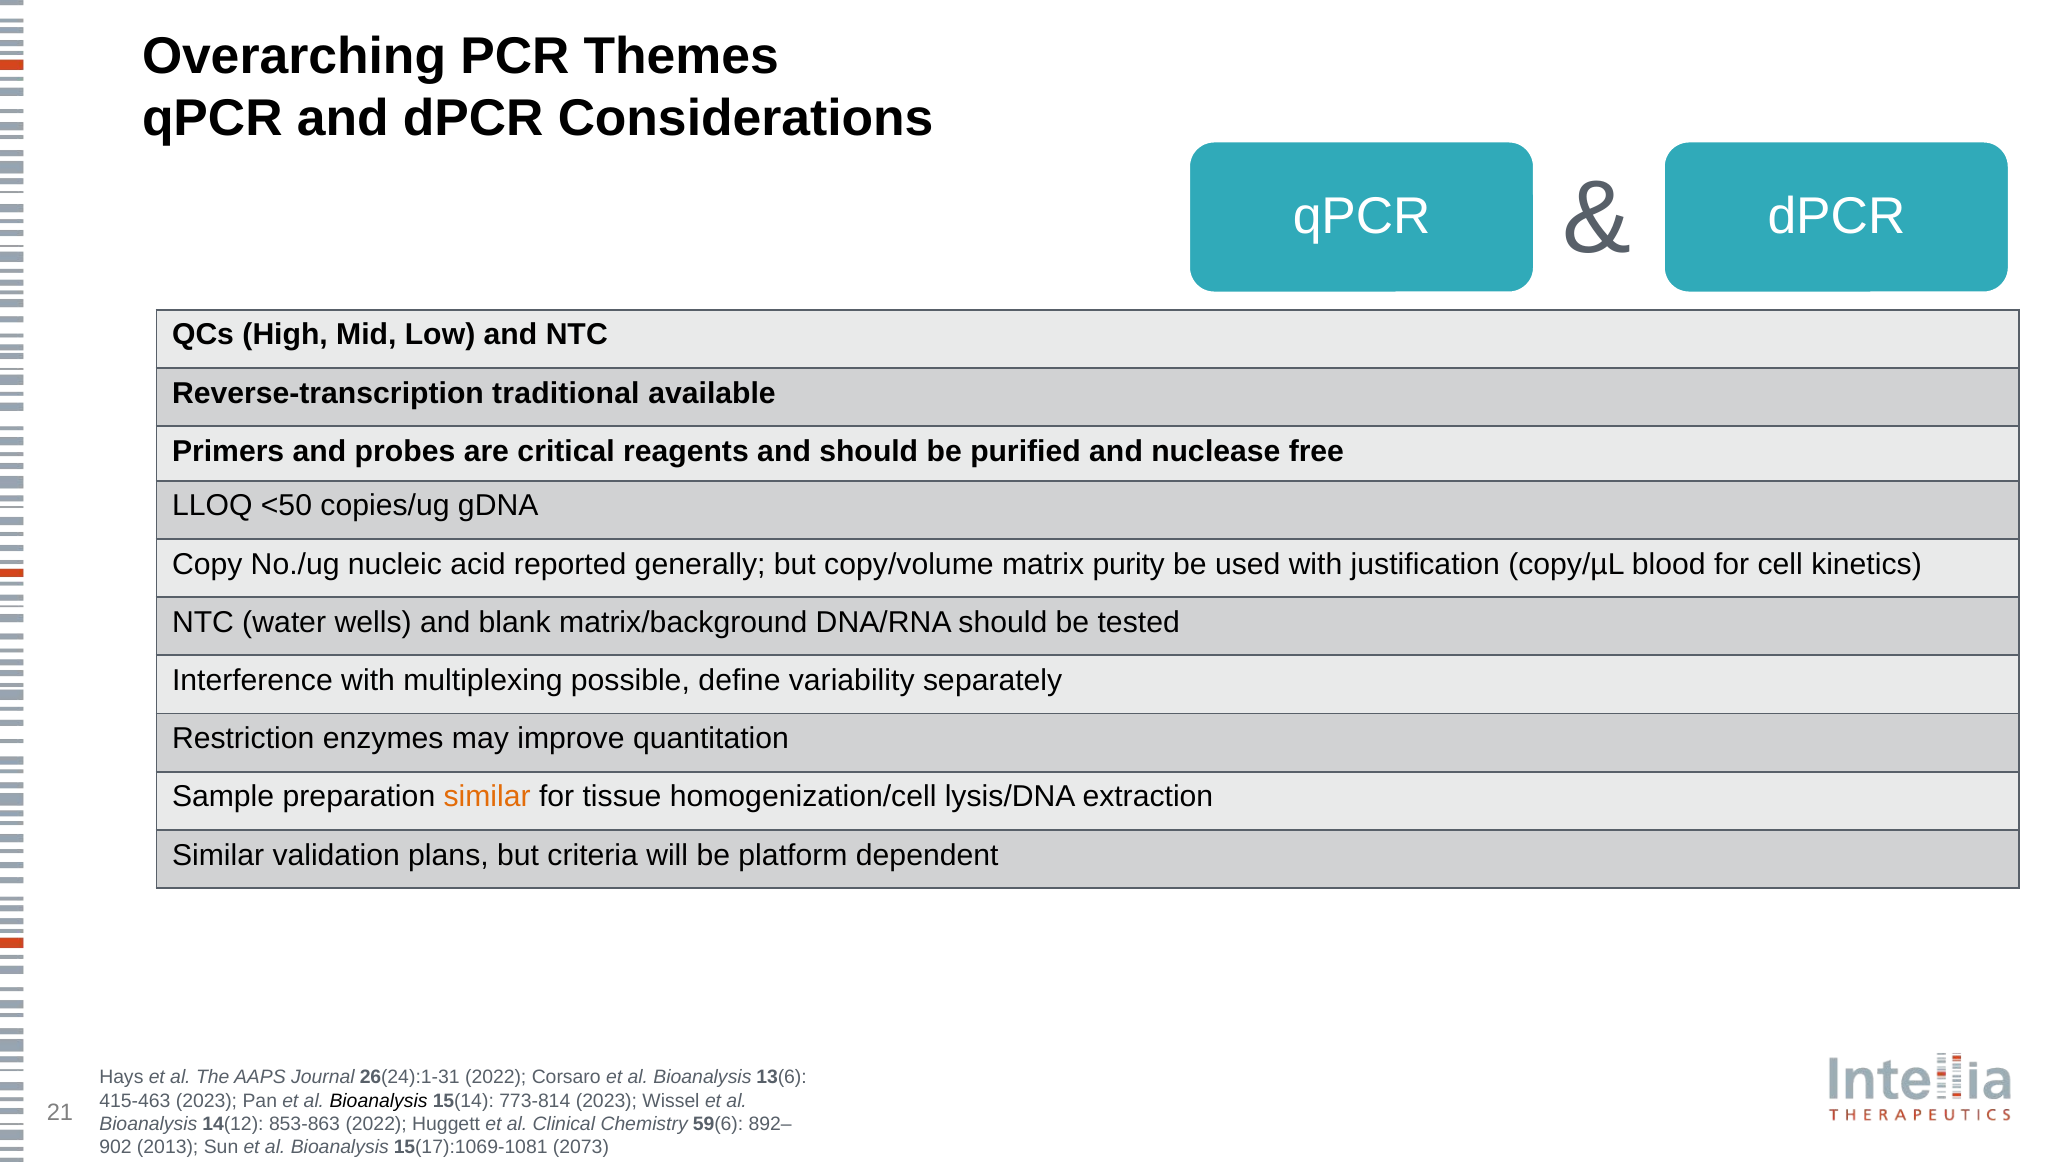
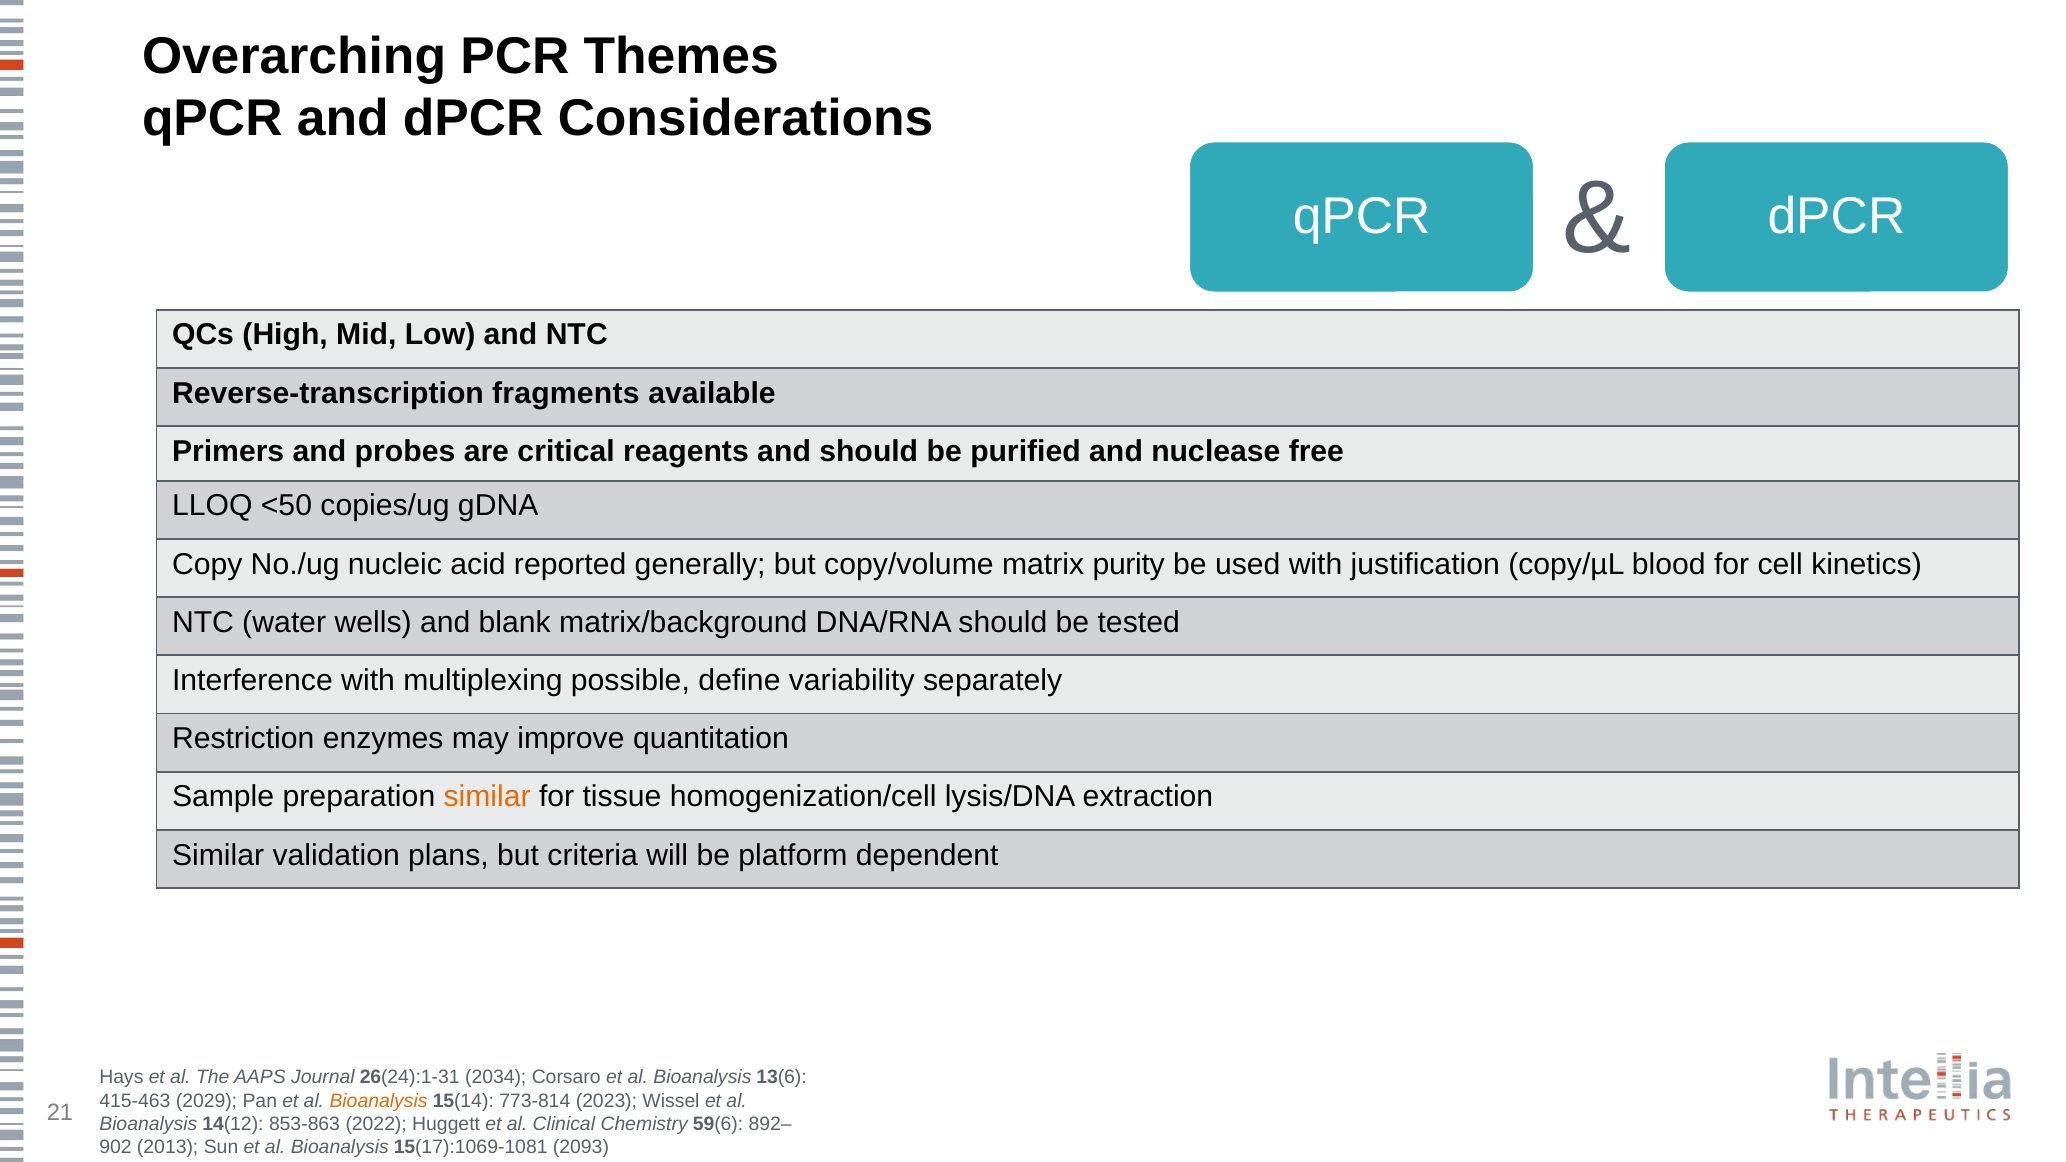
traditional: traditional -> fragments
26(24):1-31 2022: 2022 -> 2034
415-463 2023: 2023 -> 2029
Bioanalysis at (379, 1101) colour: black -> orange
2073: 2073 -> 2093
